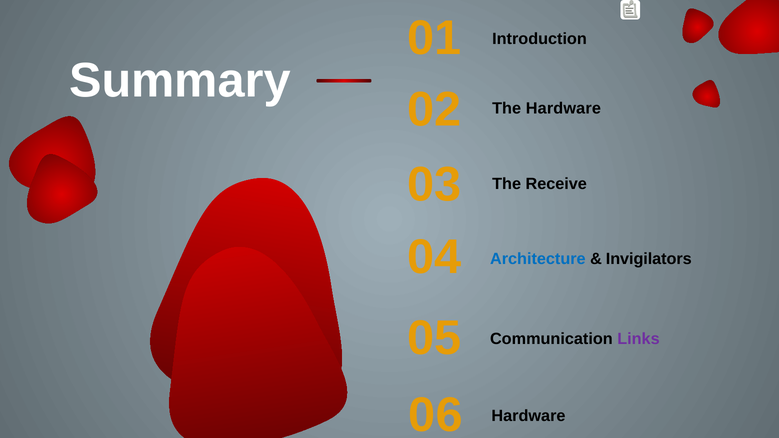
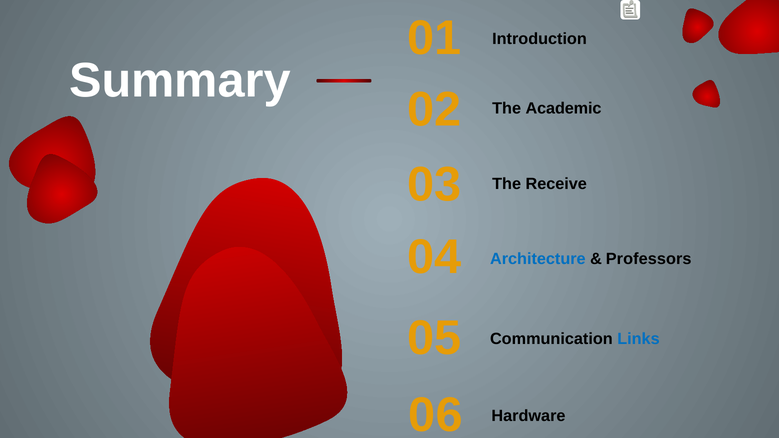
The Hardware: Hardware -> Academic
Invigilators: Invigilators -> Professors
Links colour: purple -> blue
